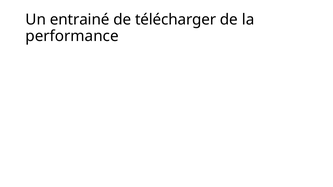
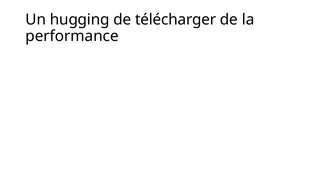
entrainé: entrainé -> hugging
